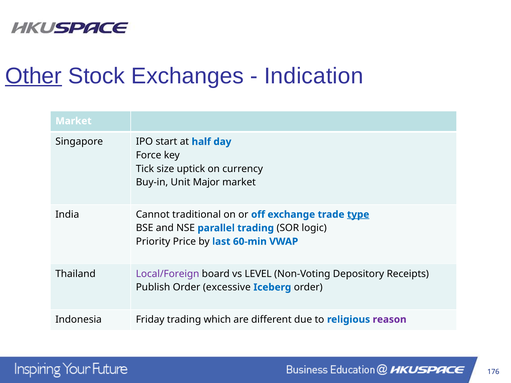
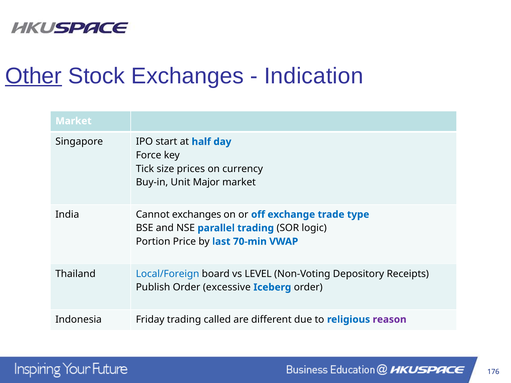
uptick: uptick -> prices
Cannot traditional: traditional -> exchanges
type underline: present -> none
Priority: Priority -> Portion
60-min: 60-min -> 70-min
Local/Foreign colour: purple -> blue
which: which -> called
